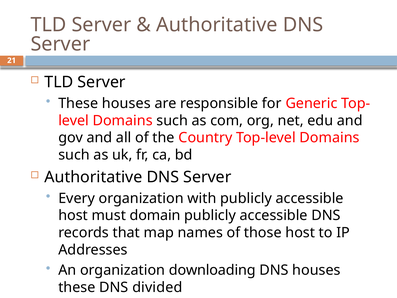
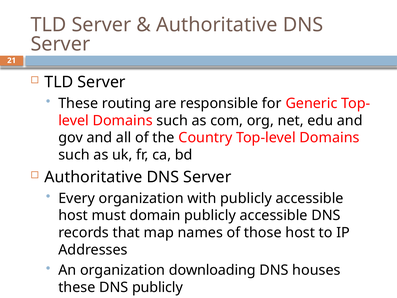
These houses: houses -> routing
DNS divided: divided -> publicly
